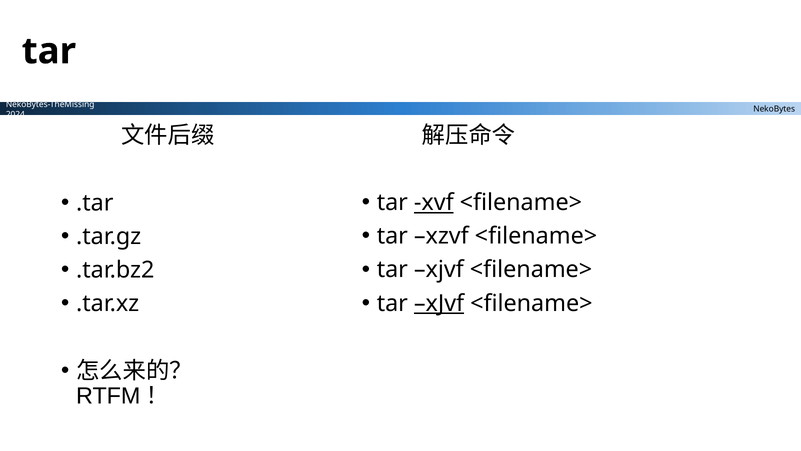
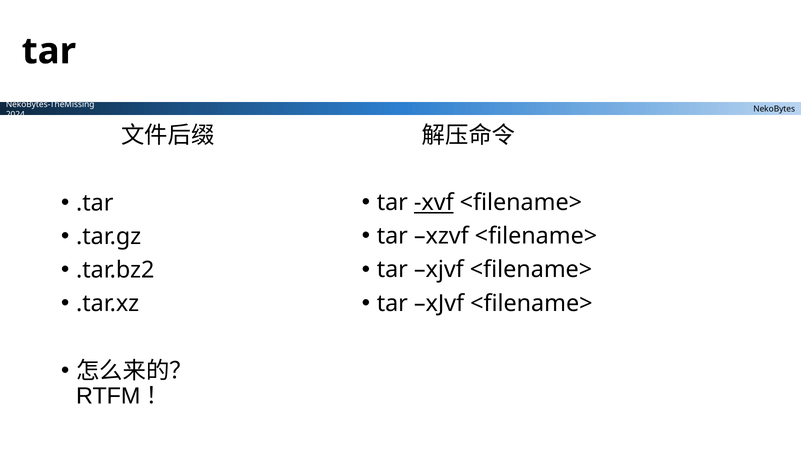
xJvf at (439, 303) underline: present -> none
